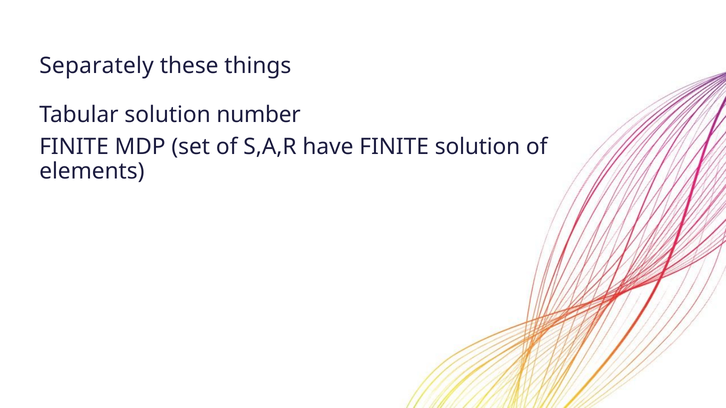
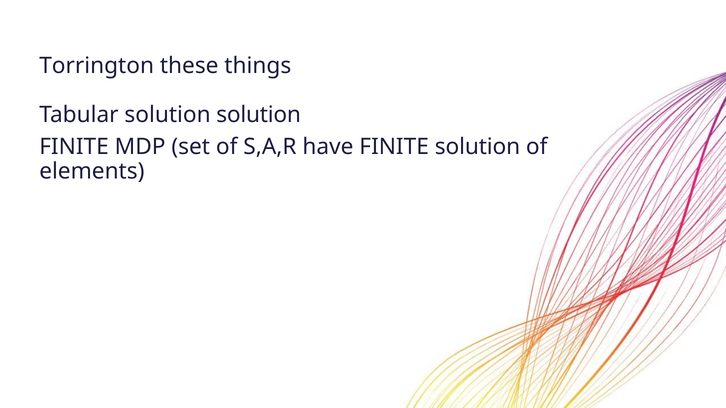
Separately: Separately -> Torrington
solution number: number -> solution
